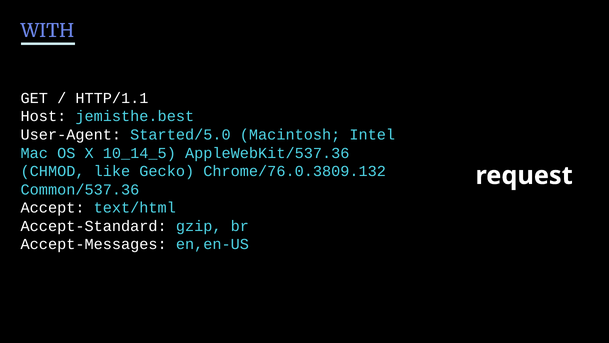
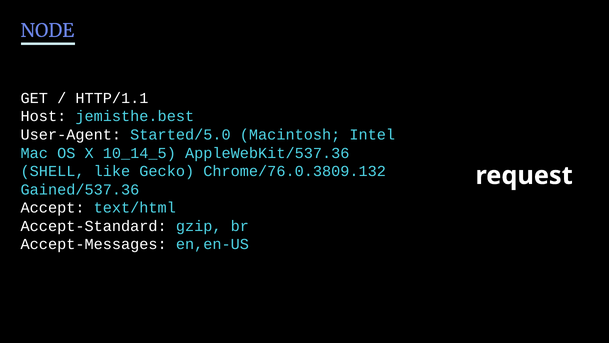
WITH: WITH -> NODE
CHMOD: CHMOD -> SHELL
Common/537.36: Common/537.36 -> Gained/537.36
